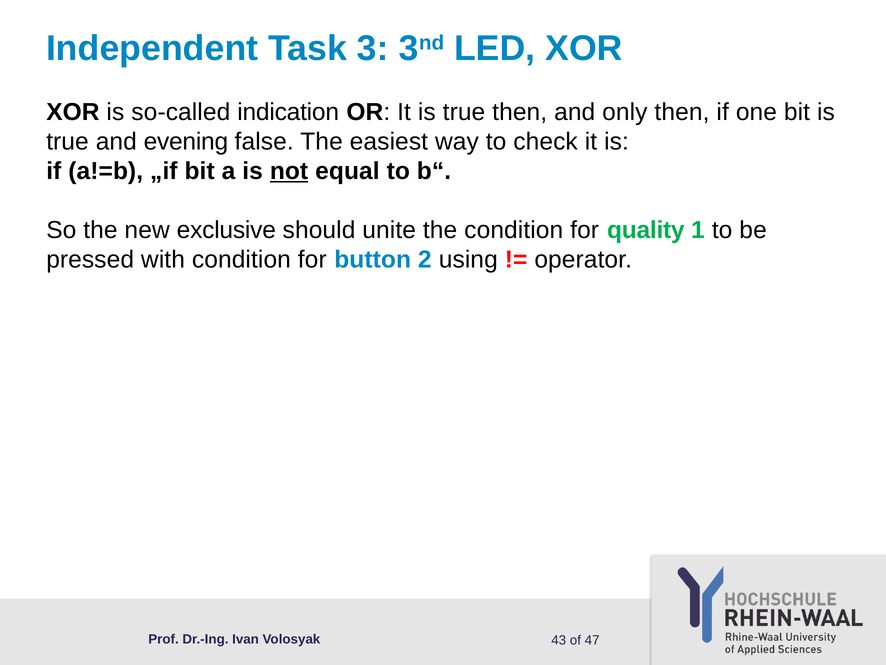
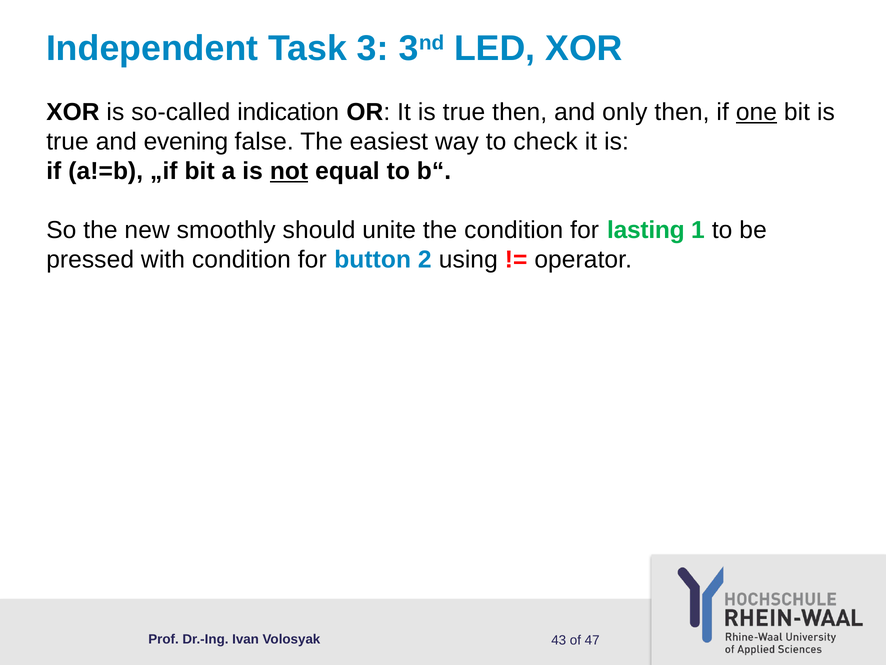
one underline: none -> present
exclusive: exclusive -> smoothly
quality: quality -> lasting
